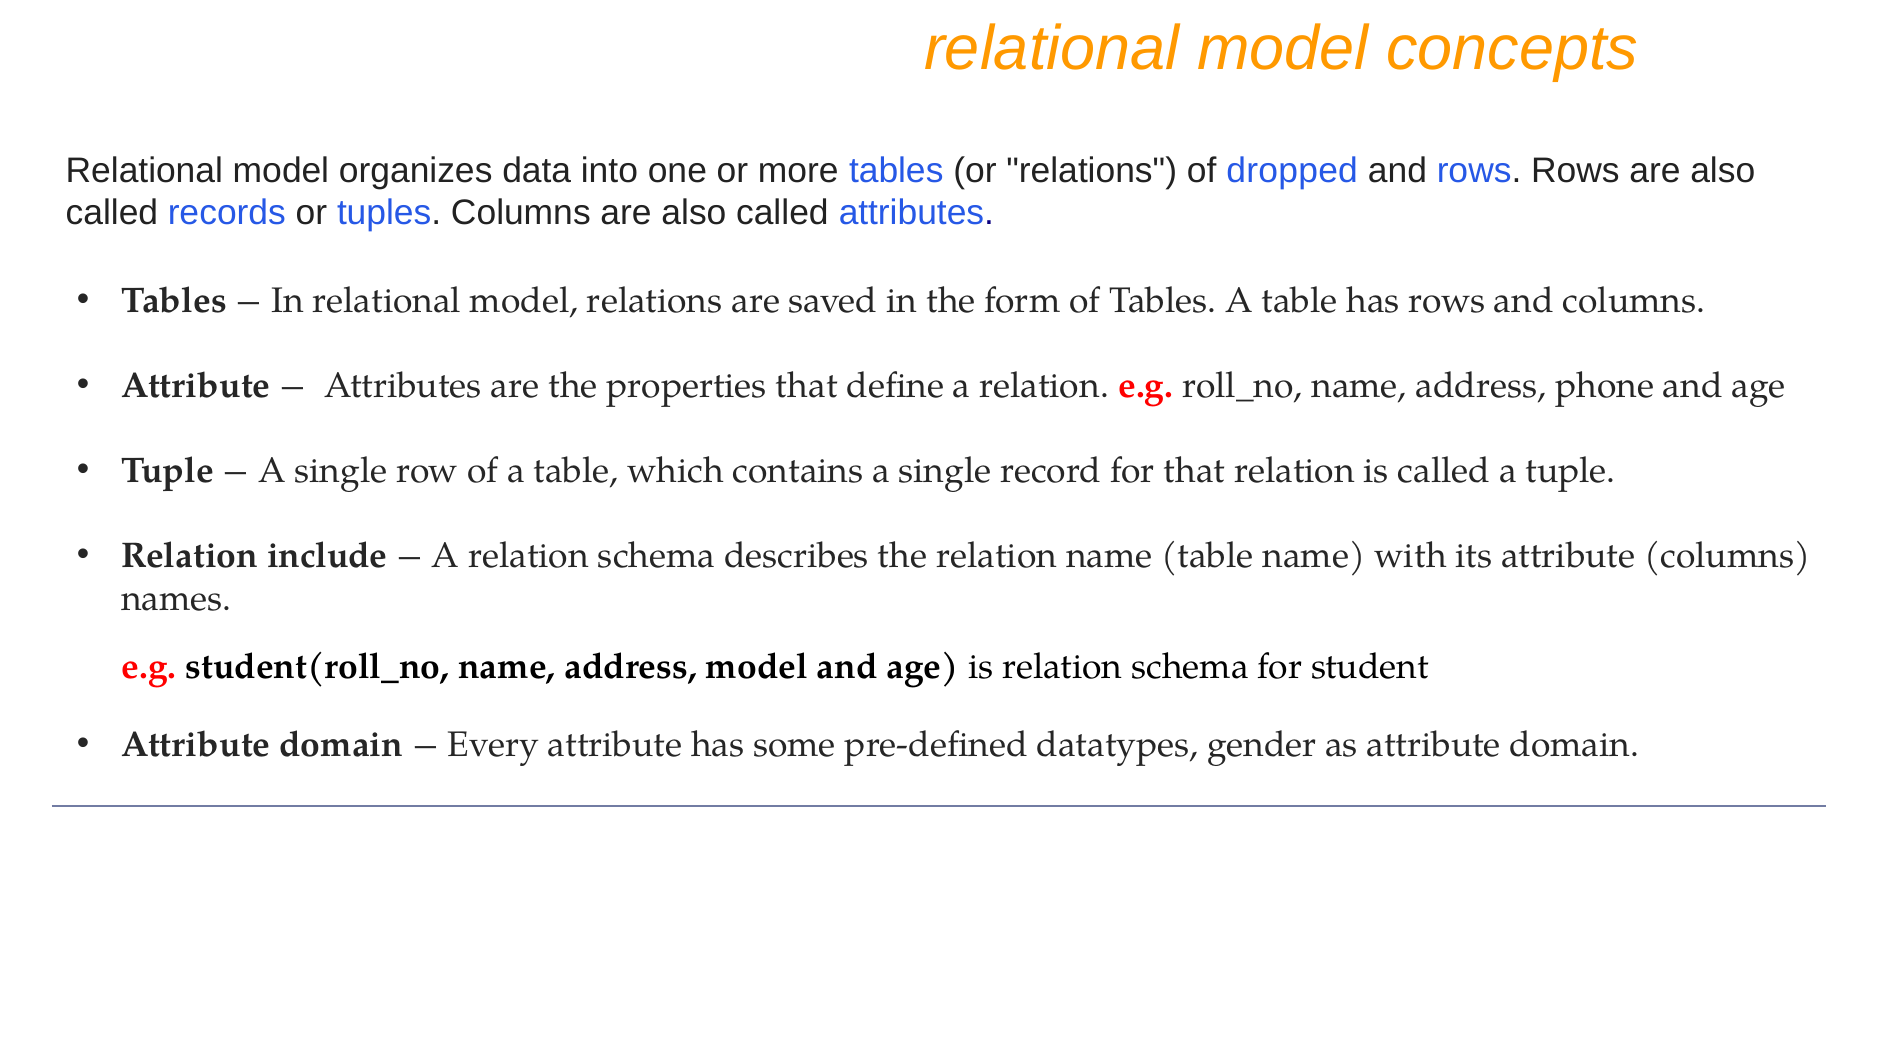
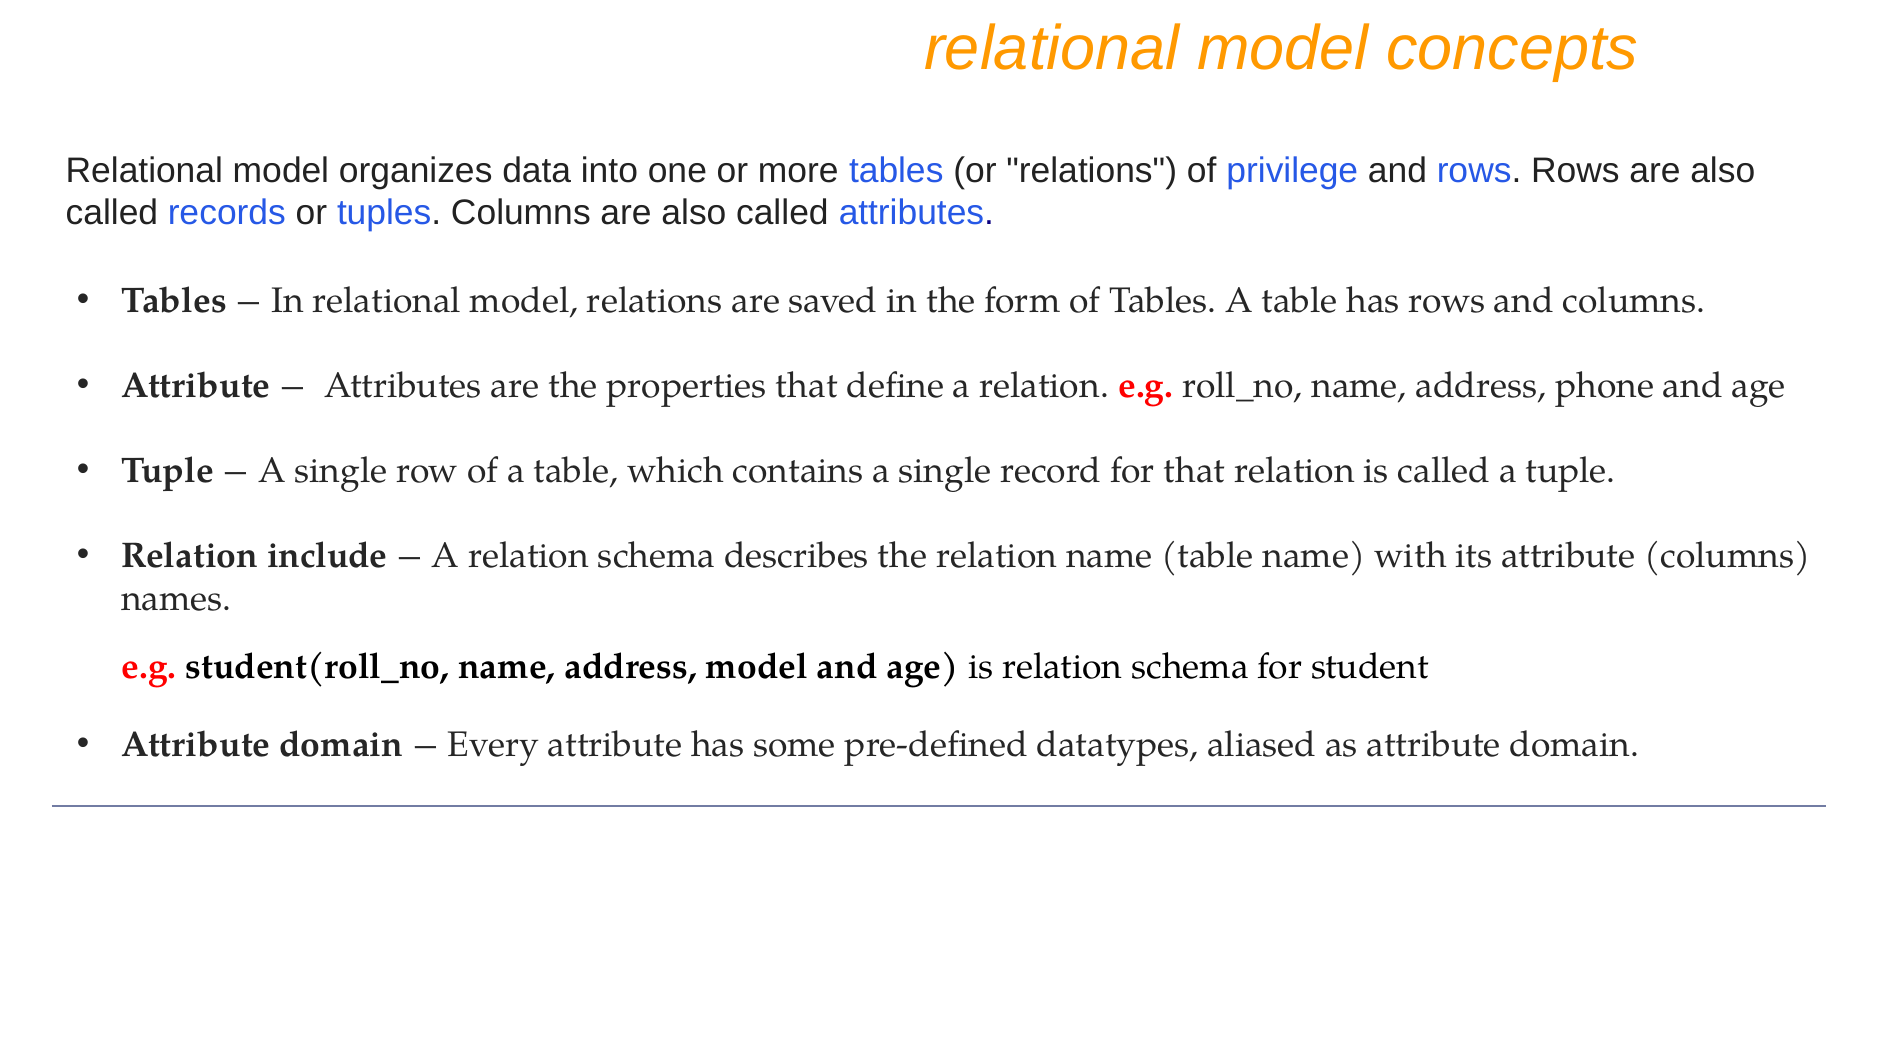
dropped: dropped -> privilege
gender: gender -> aliased
